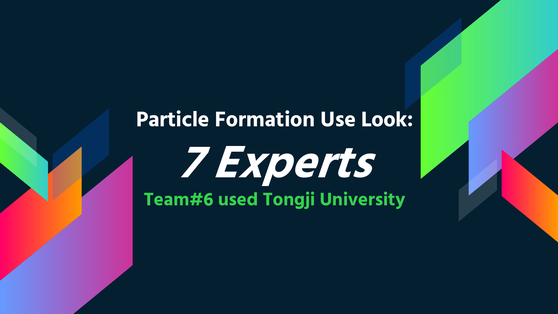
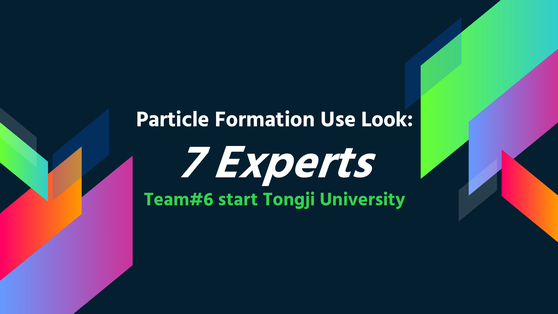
used: used -> start
